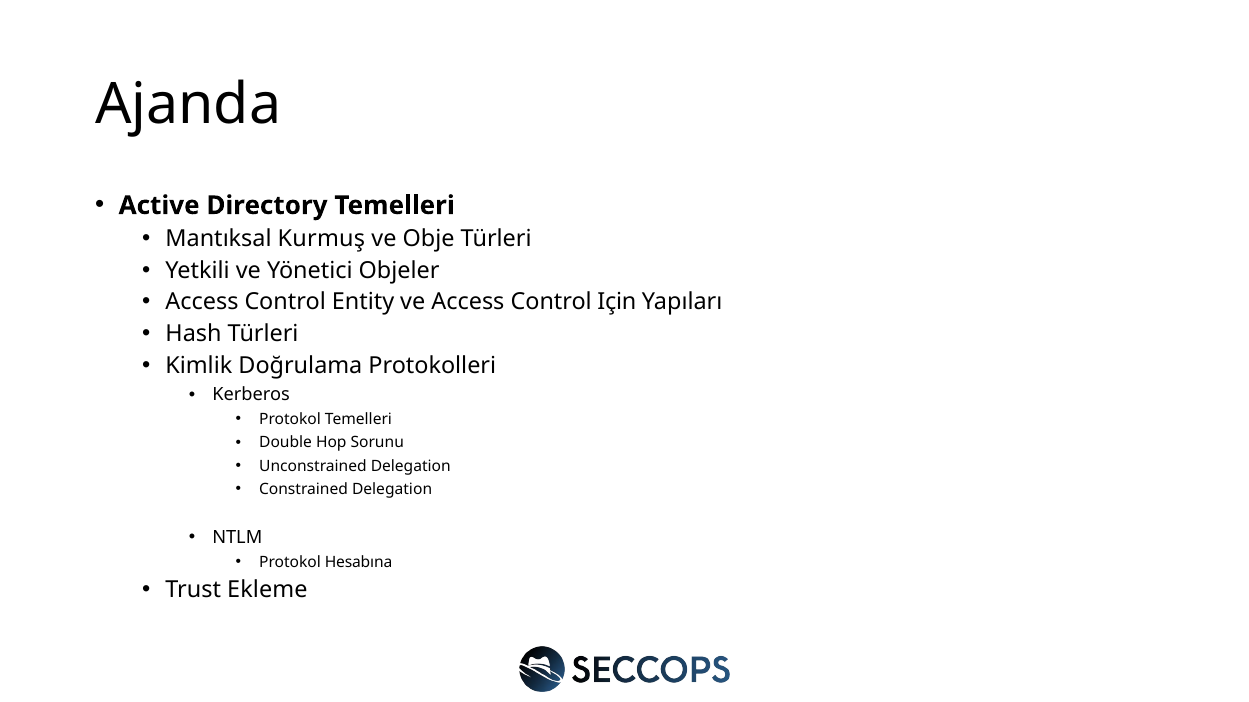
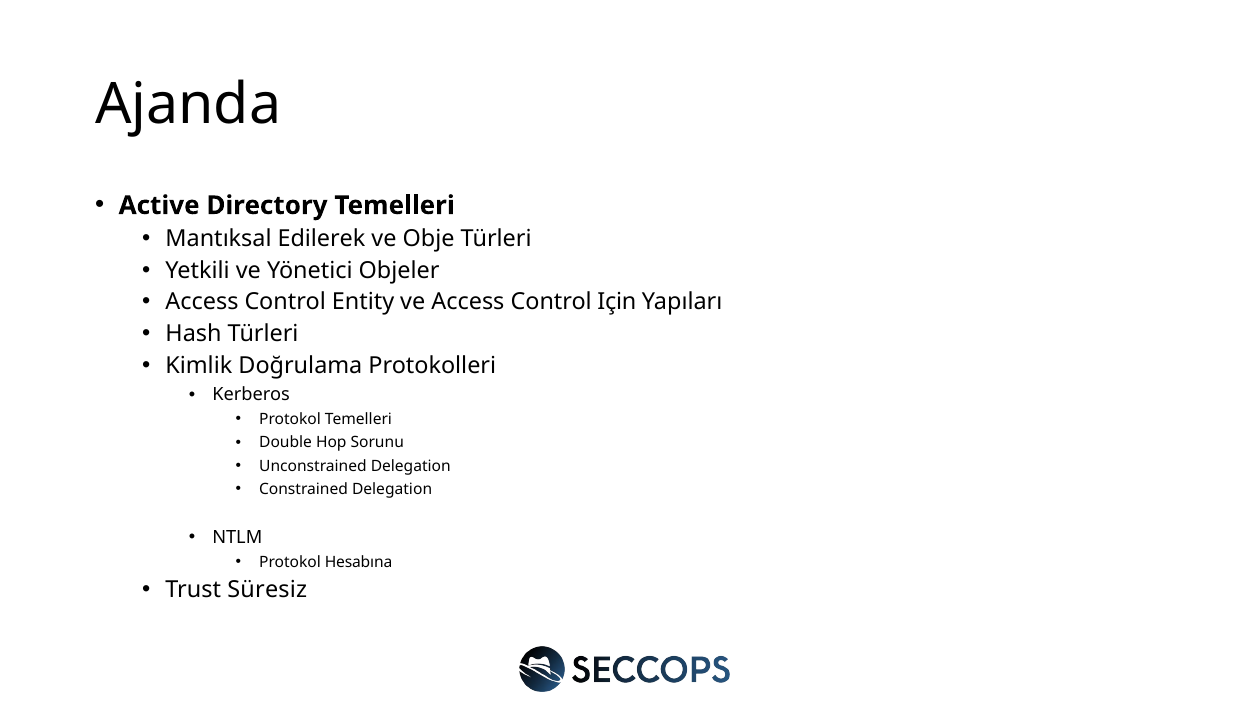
Kurmuş: Kurmuş -> Edilerek
Ekleme: Ekleme -> Süresiz
